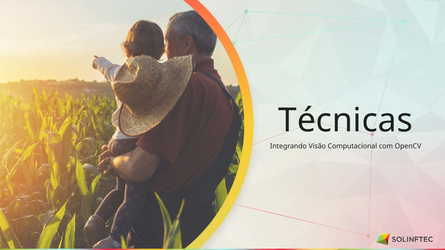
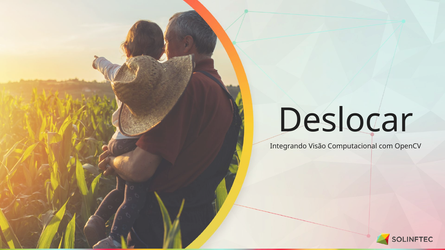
Técnicas: Técnicas -> Deslocar
